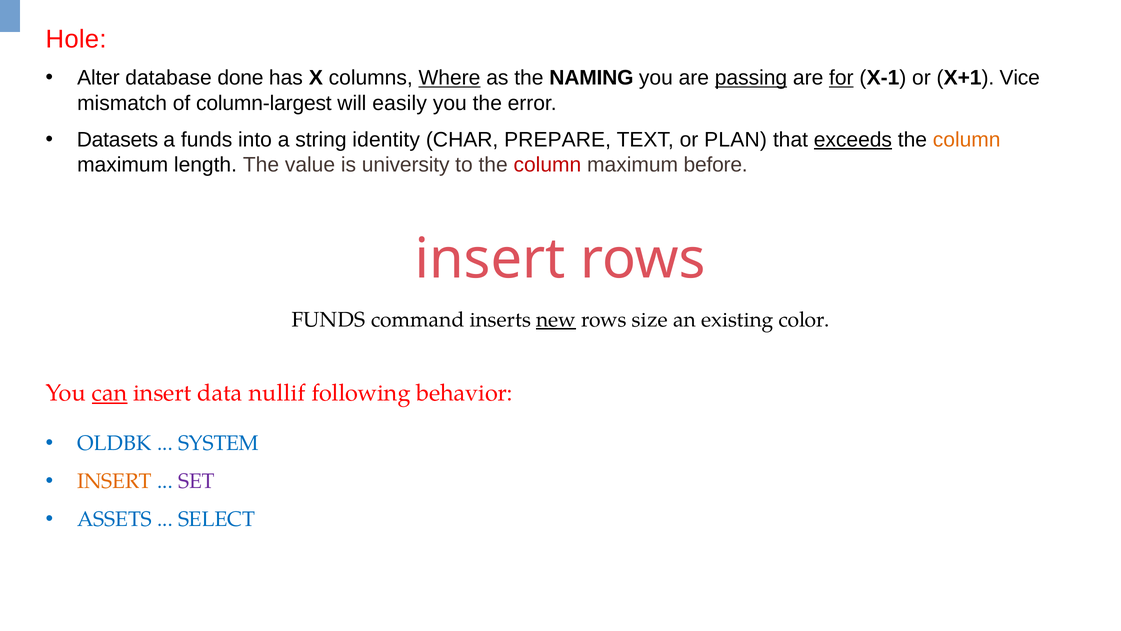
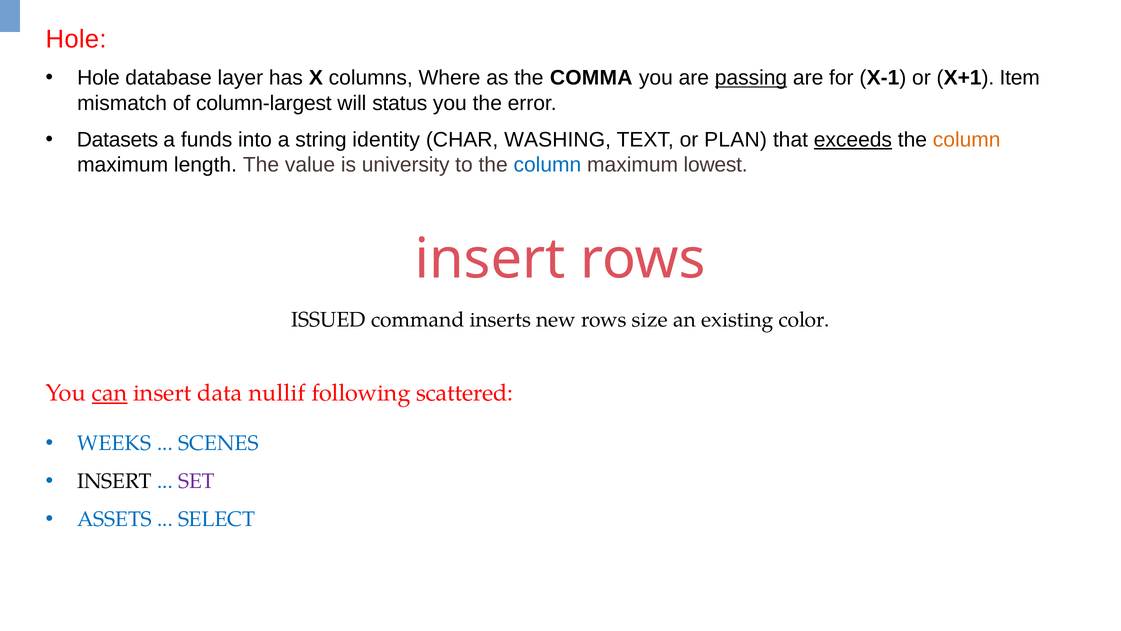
Alter at (98, 78): Alter -> Hole
done: done -> layer
Where underline: present -> none
NAMING: NAMING -> COMMA
for underline: present -> none
Vice: Vice -> Item
easily: easily -> status
PREPARE: PREPARE -> WASHING
column at (547, 165) colour: red -> blue
before: before -> lowest
FUNDS at (328, 319): FUNDS -> ISSUED
new underline: present -> none
behavior: behavior -> scattered
OLDBK: OLDBK -> WEEKS
SYSTEM: SYSTEM -> SCENES
INSERT at (115, 481) colour: orange -> black
